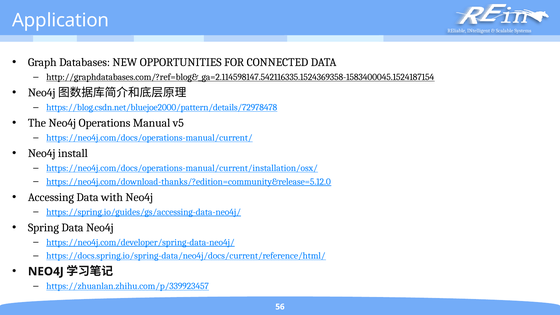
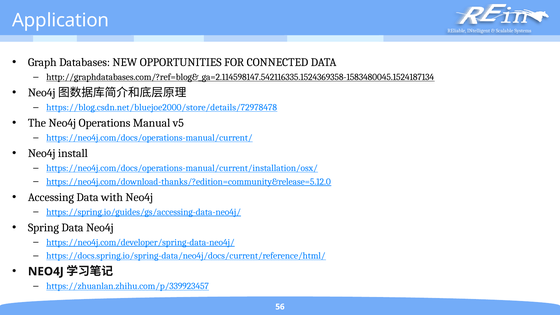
http://graphdatabases.com/?ref=blog&_ga=2.114598147.542116335.1524369358-1583400045.1524187154: http://graphdatabases.com/?ref=blog&_ga=2.114598147.542116335.1524369358-1583400045.1524187154 -> http://graphdatabases.com/?ref=blog&_ga=2.114598147.542116335.1524369358-1583480045.1524187134
https://blog.csdn.net/bluejoe2000/pattern/details/72978478: https://blog.csdn.net/bluejoe2000/pattern/details/72978478 -> https://blog.csdn.net/bluejoe2000/store/details/72978478
